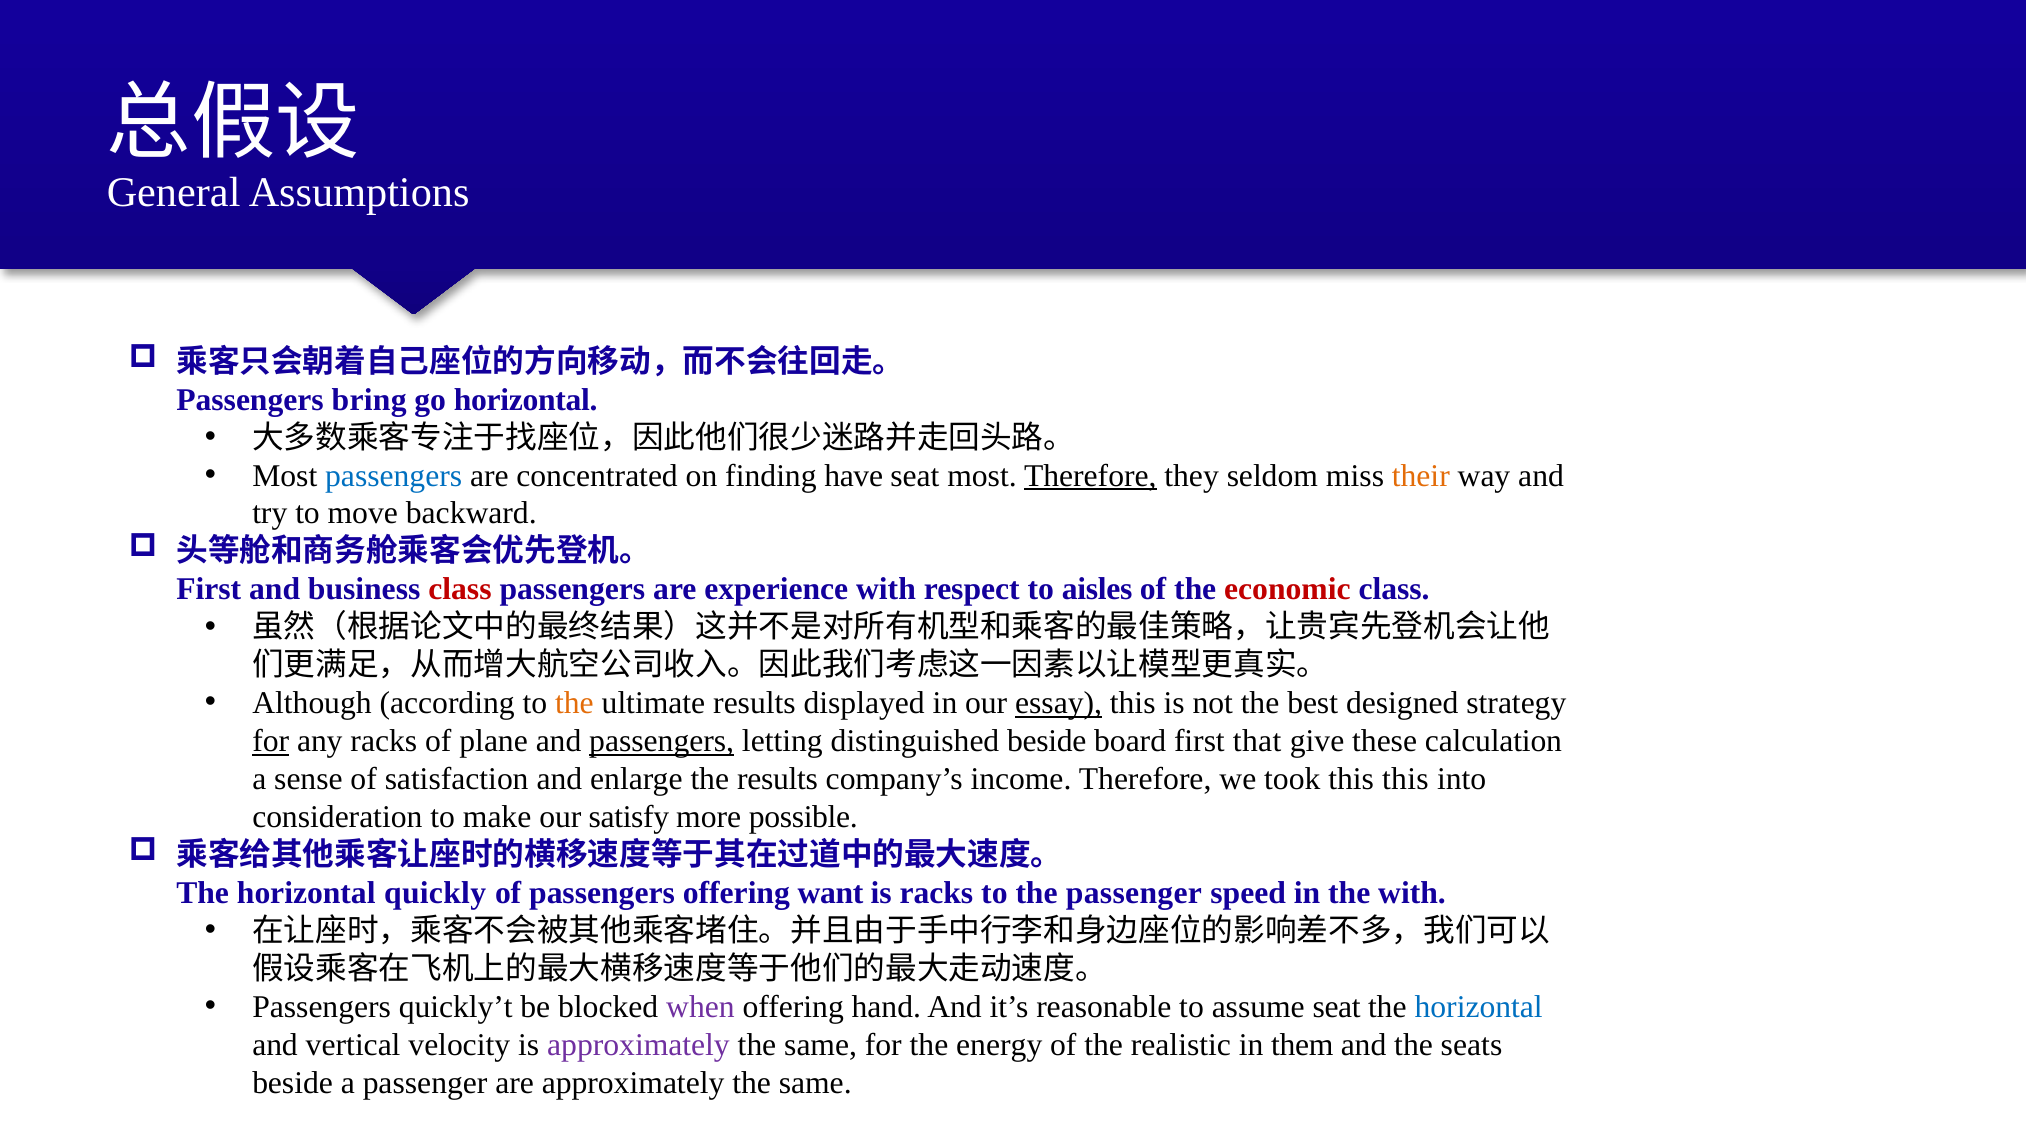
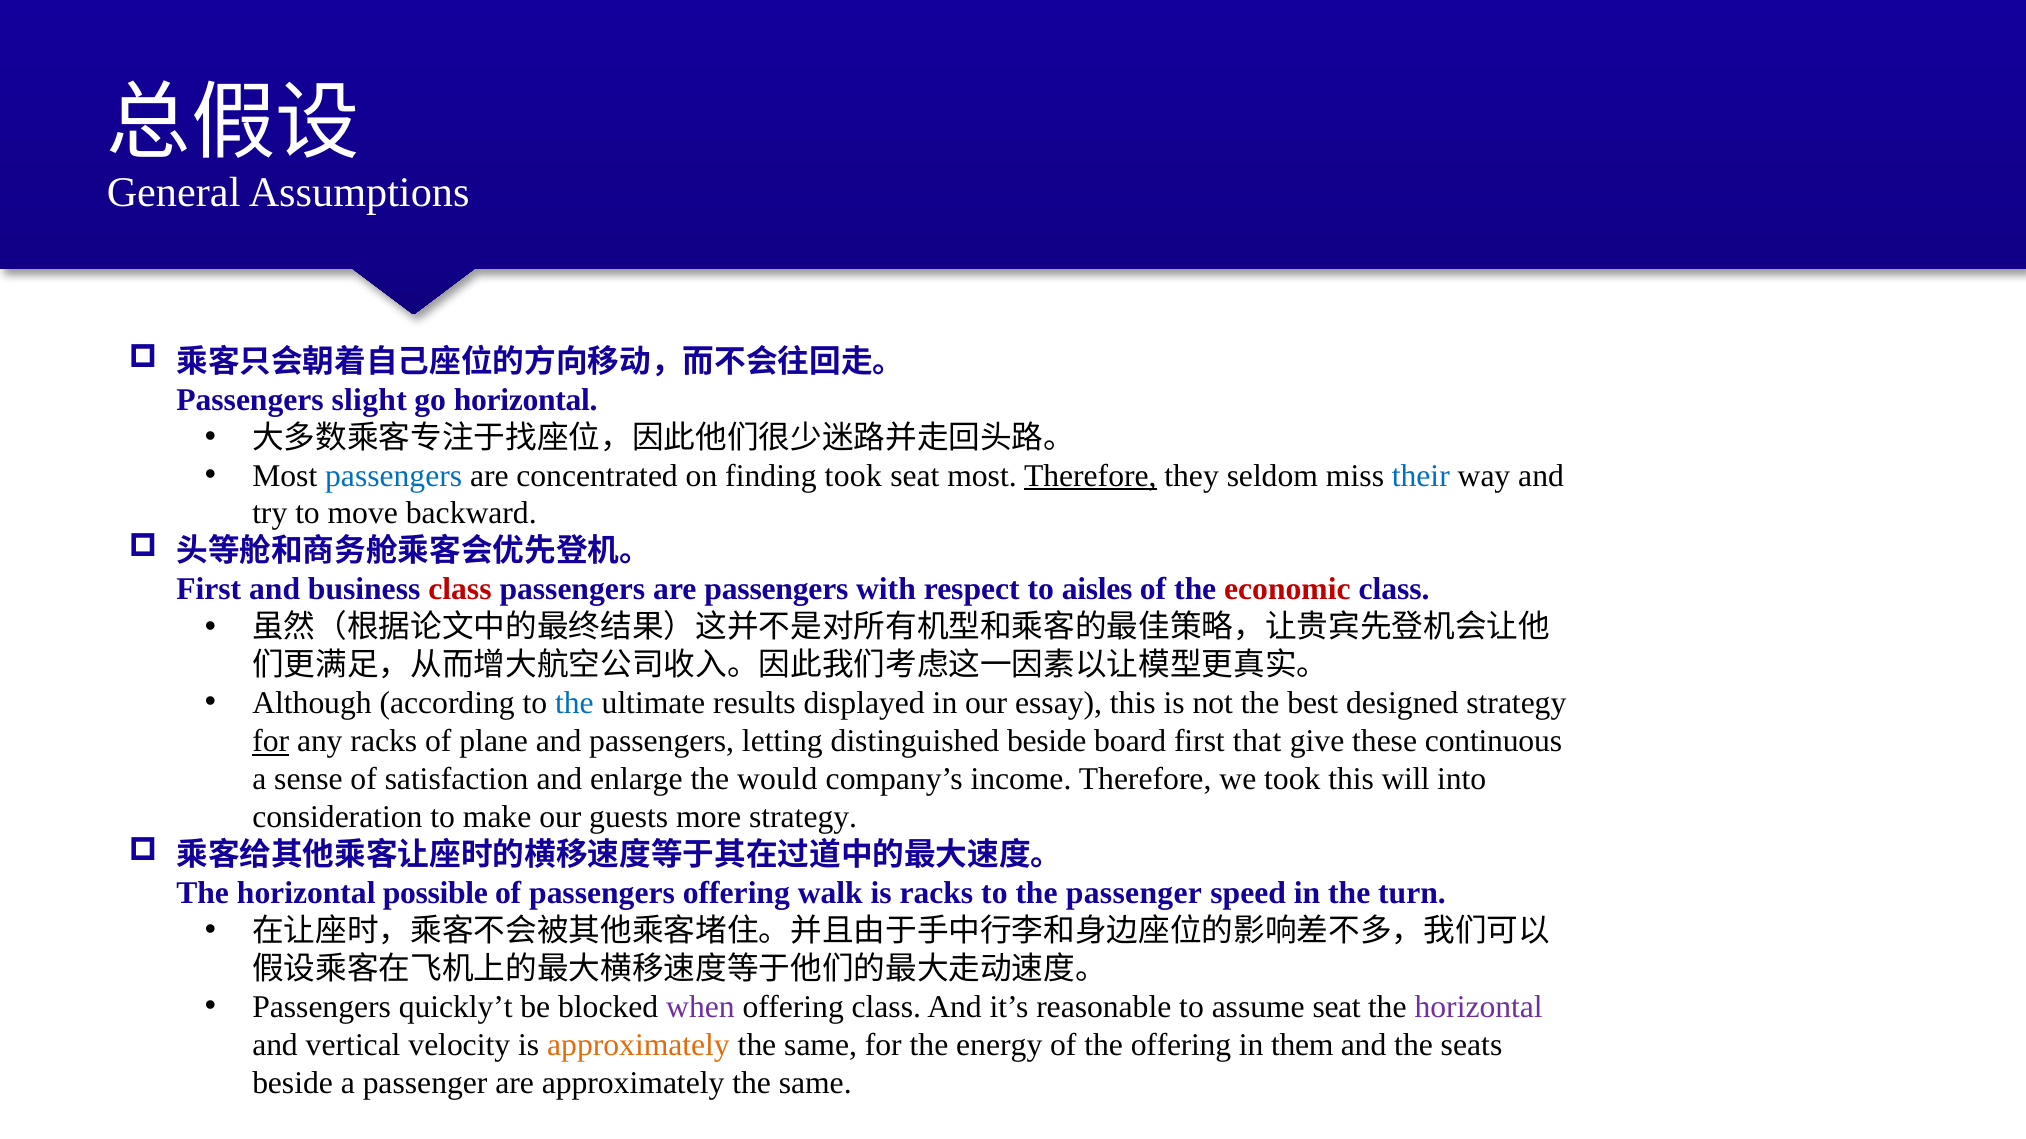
bring: bring -> slight
finding have: have -> took
their colour: orange -> blue
are experience: experience -> passengers
the at (574, 704) colour: orange -> blue
essay underline: present -> none
passengers at (662, 742) underline: present -> none
calculation: calculation -> continuous
the results: results -> would
this this: this -> will
satisfy: satisfy -> guests
more possible: possible -> strategy
quickly: quickly -> possible
want: want -> walk
the with: with -> turn
offering hand: hand -> class
horizontal at (1479, 1008) colour: blue -> purple
approximately at (638, 1046) colour: purple -> orange
the realistic: realistic -> offering
